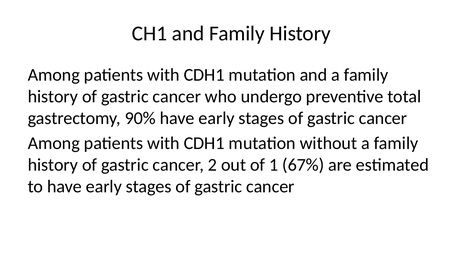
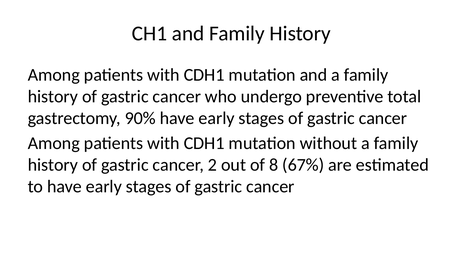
1: 1 -> 8
